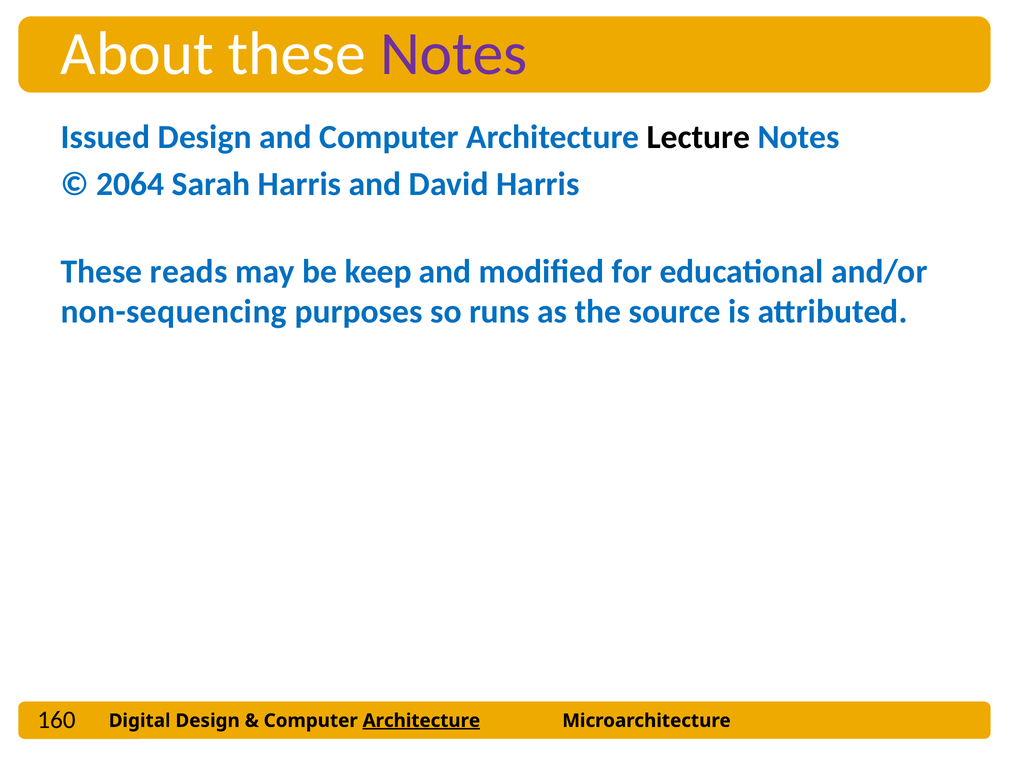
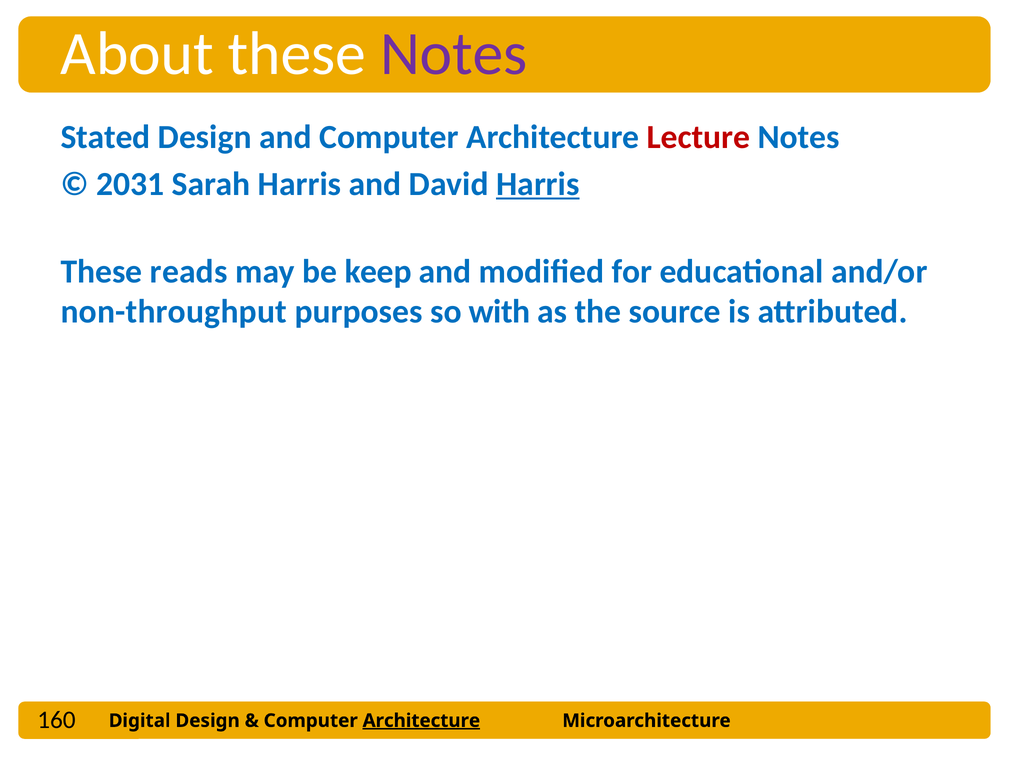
Issued: Issued -> Stated
Lecture colour: black -> red
2064: 2064 -> 2031
Harris at (538, 184) underline: none -> present
non-sequencing: non-sequencing -> non-throughput
runs: runs -> with
